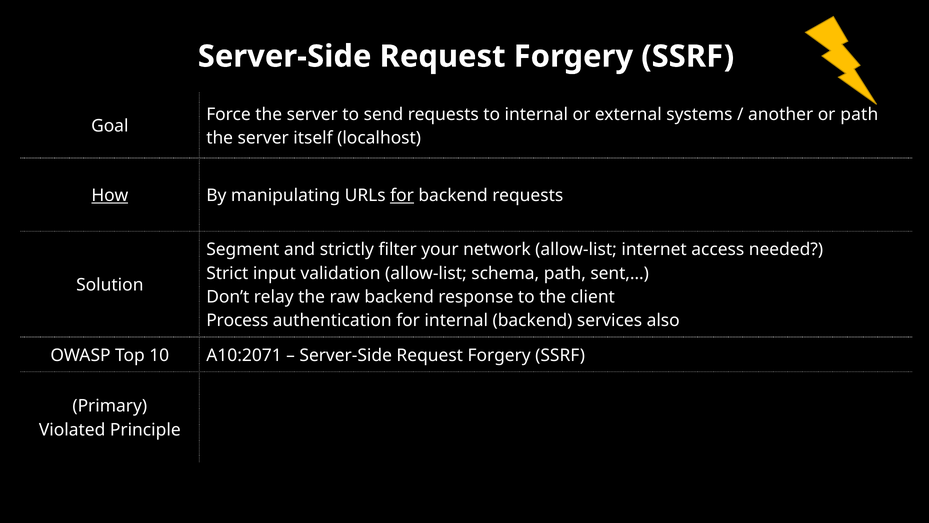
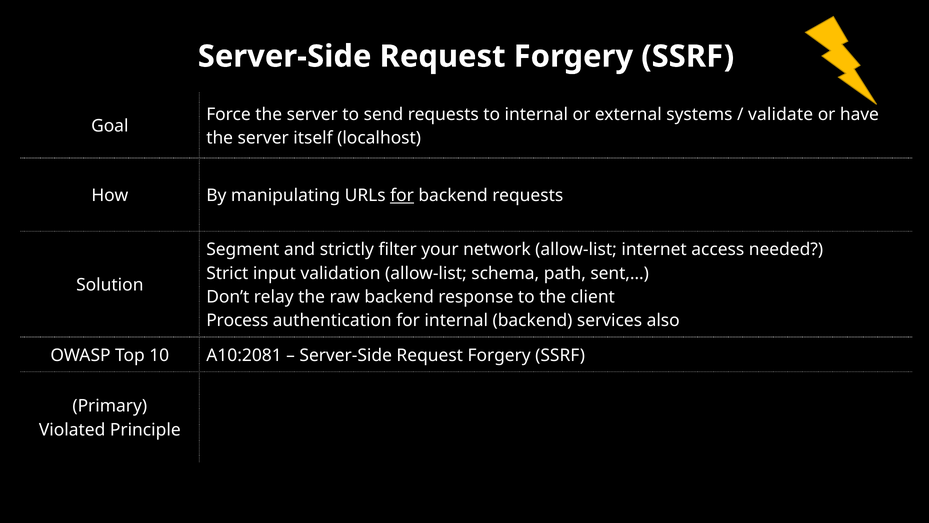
another: another -> validate
or path: path -> have
How underline: present -> none
A10:2071: A10:2071 -> A10:2081
